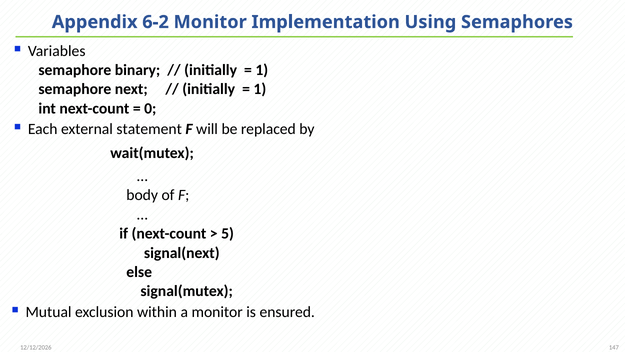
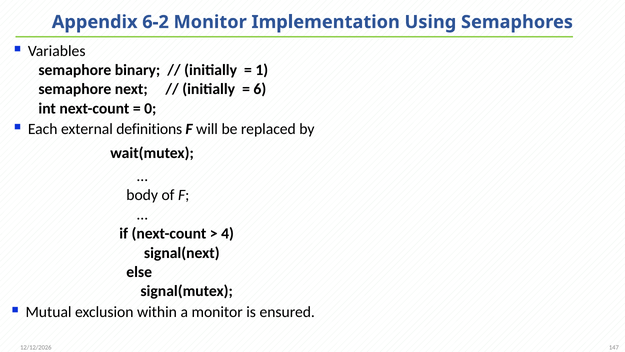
1 at (260, 89): 1 -> 6
statement: statement -> definitions
5: 5 -> 4
